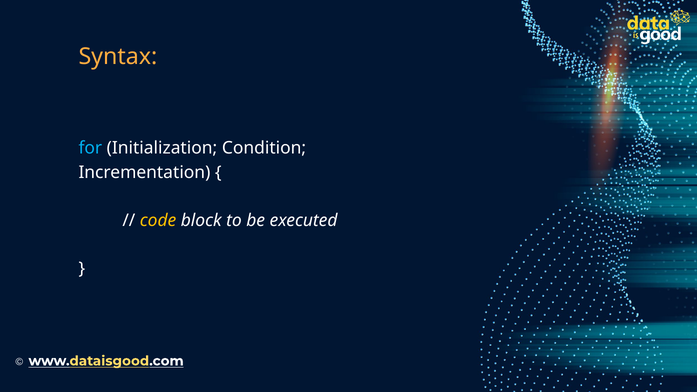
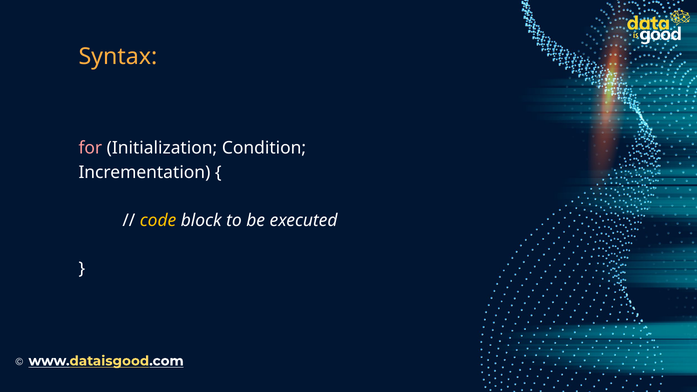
for colour: light blue -> pink
